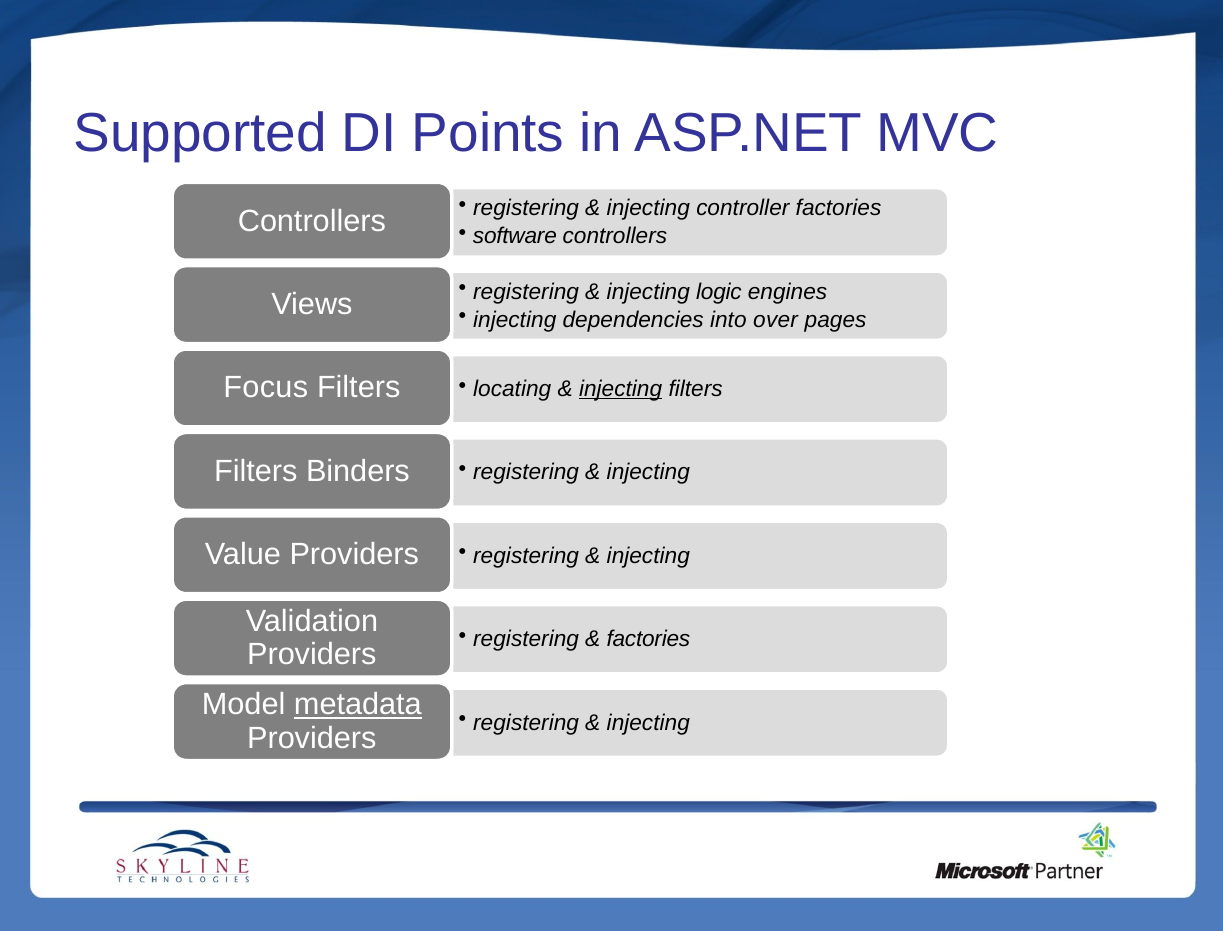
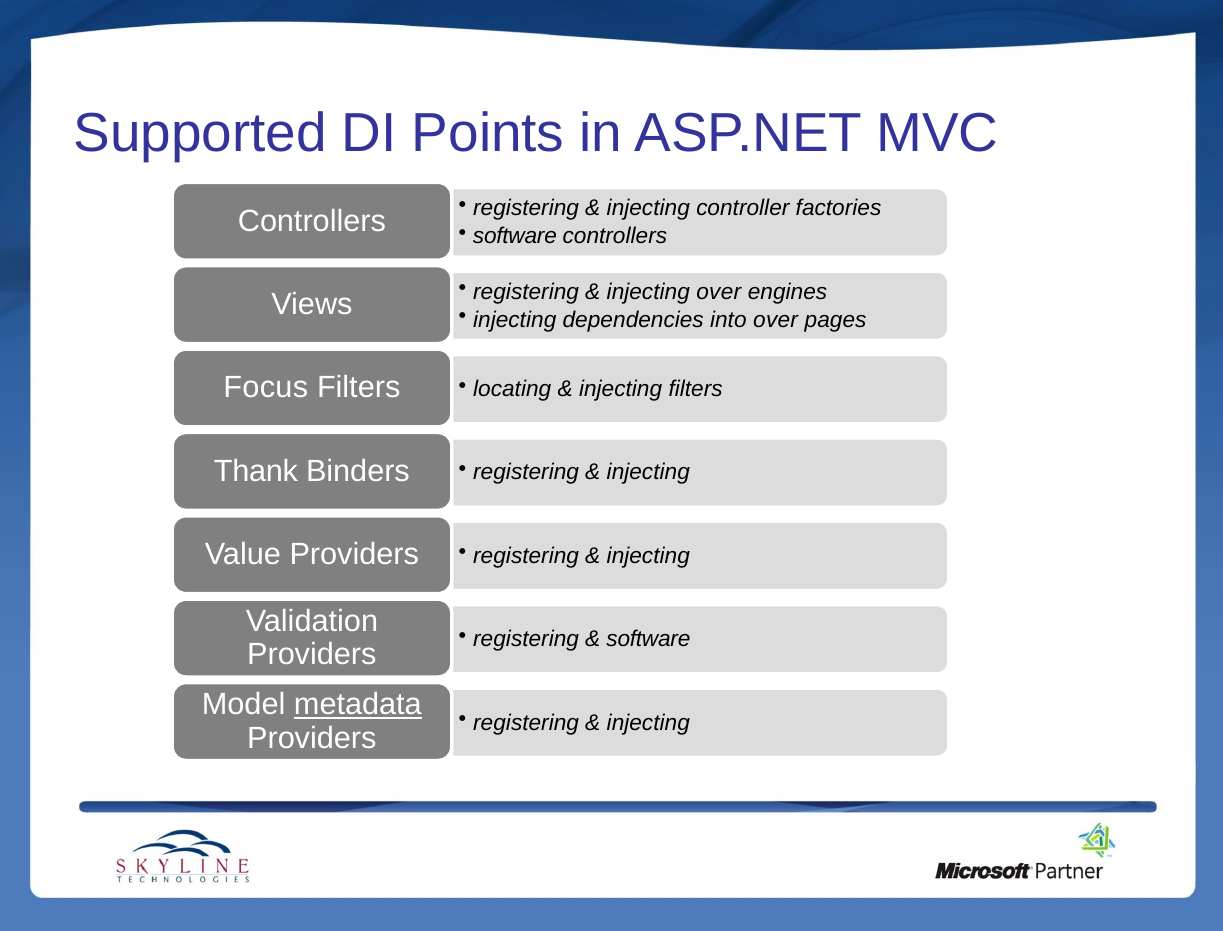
injecting logic: logic -> over
injecting at (621, 389) underline: present -> none
Filters at (256, 472): Filters -> Thank
factories at (648, 640): factories -> software
